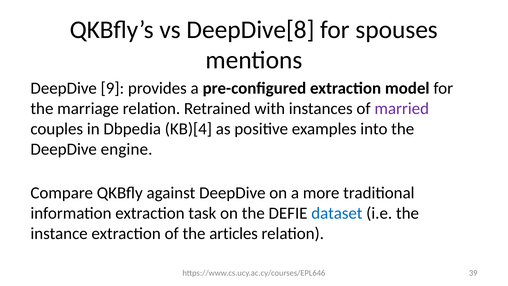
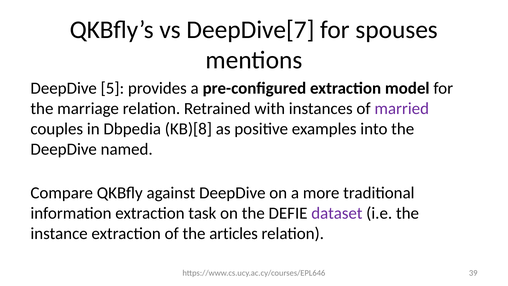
DeepDive[8: DeepDive[8 -> DeepDive[7
9: 9 -> 5
KB)[4: KB)[4 -> KB)[8
engine: engine -> named
dataset colour: blue -> purple
